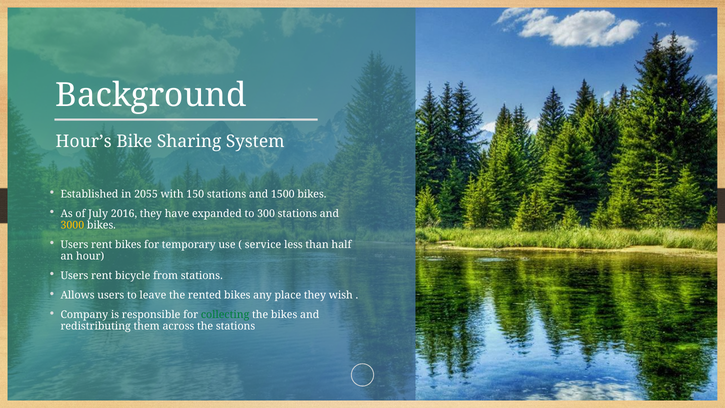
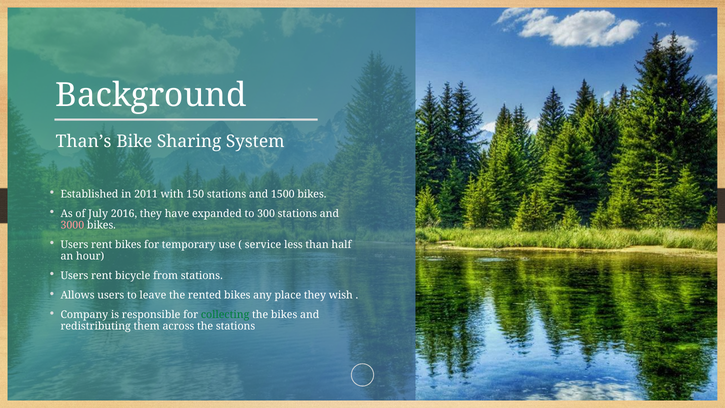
Hour’s: Hour’s -> Than’s
2055: 2055 -> 2011
3000 colour: yellow -> pink
